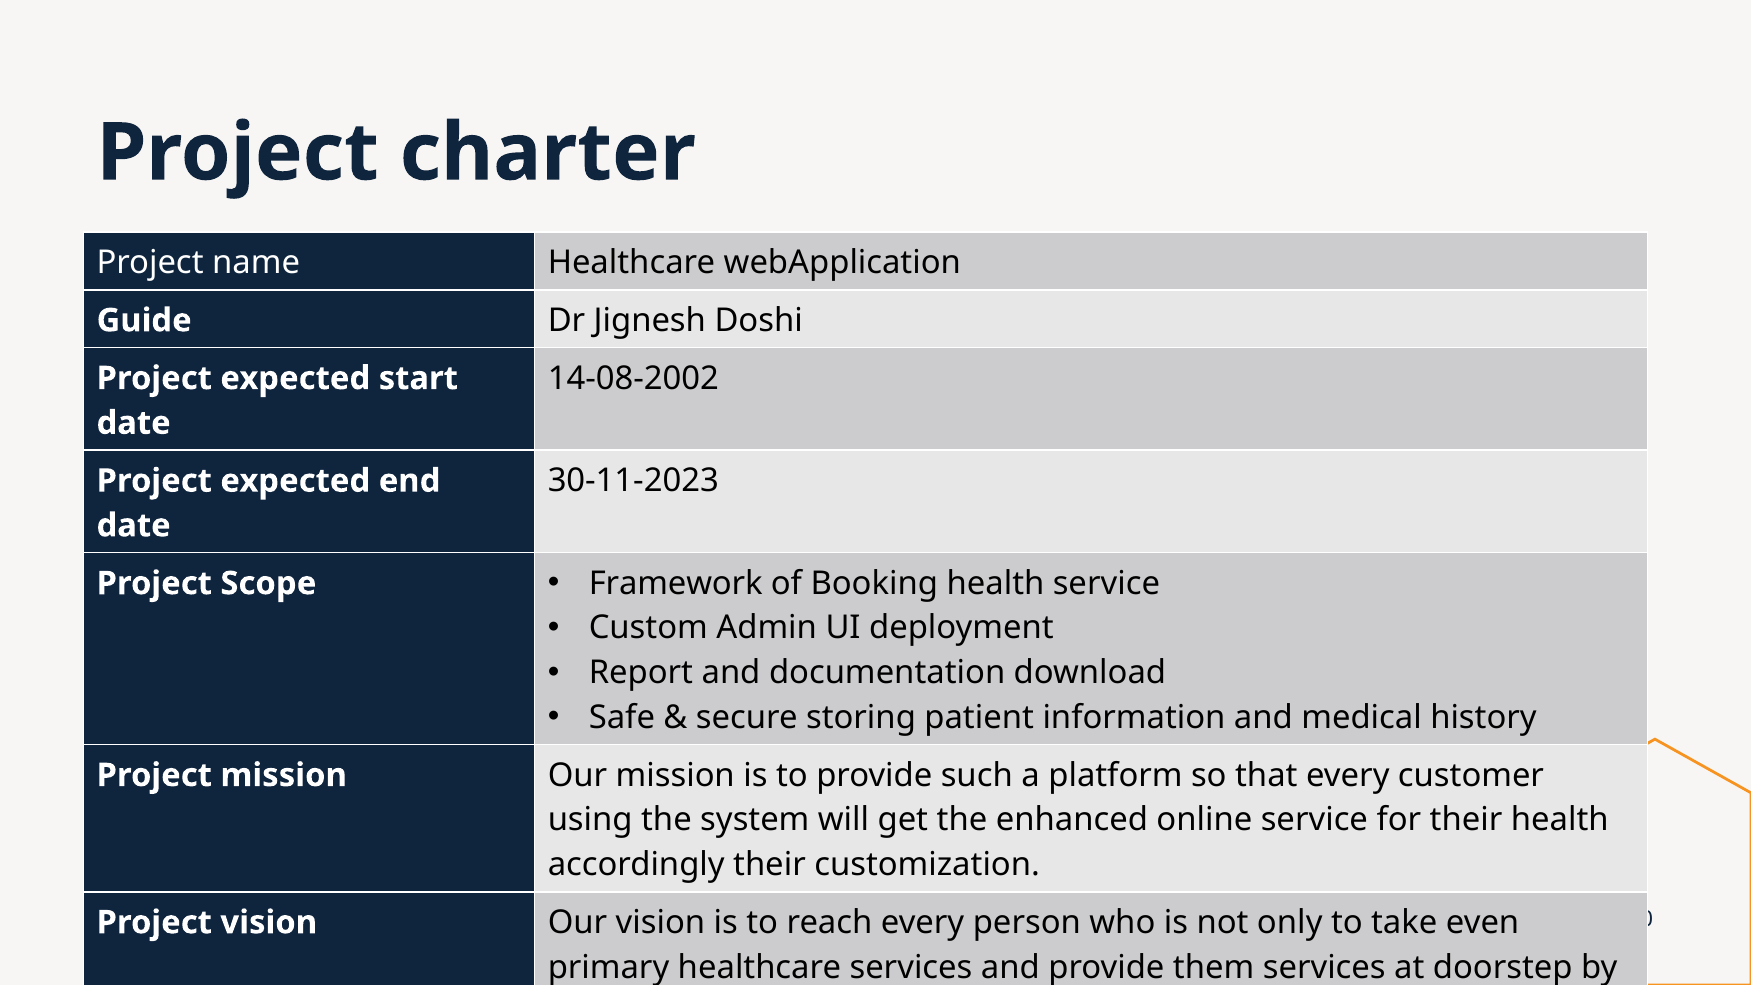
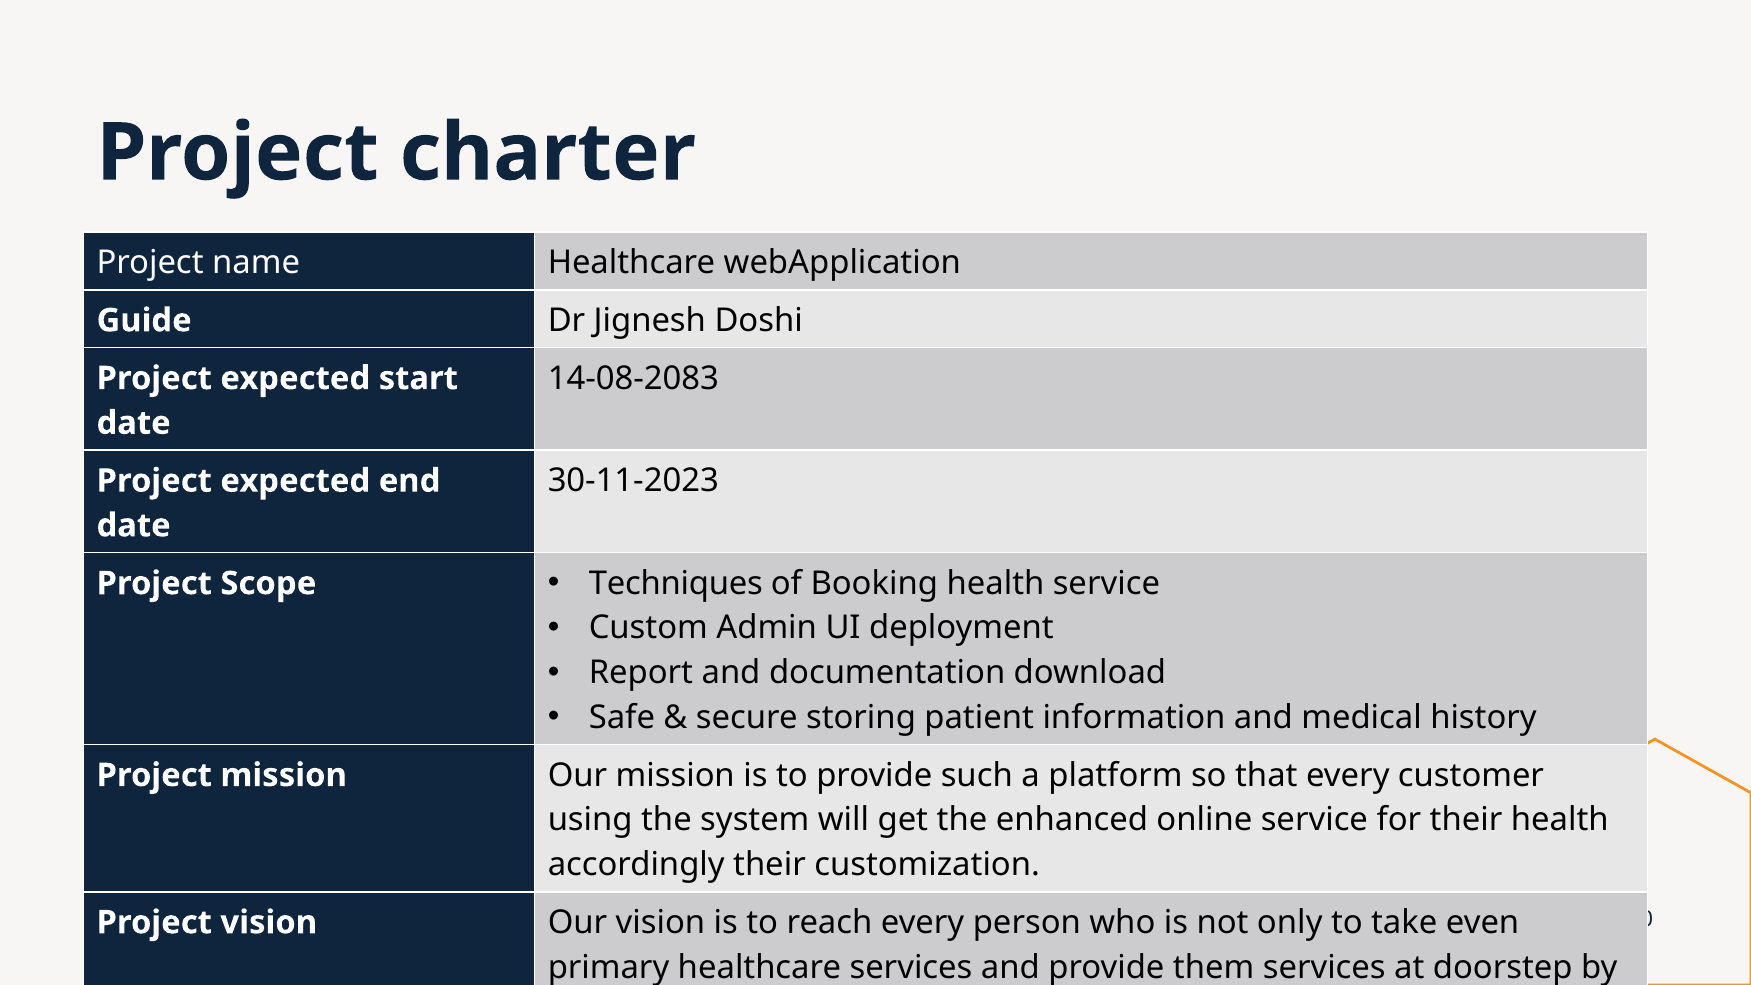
14-08-2002: 14-08-2002 -> 14-08-2083
Framework: Framework -> Techniques
